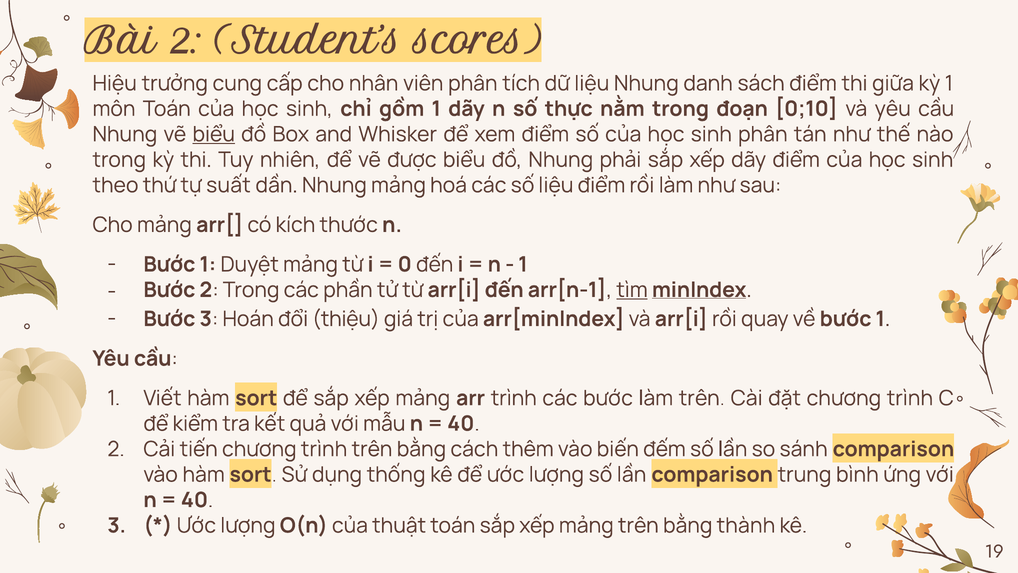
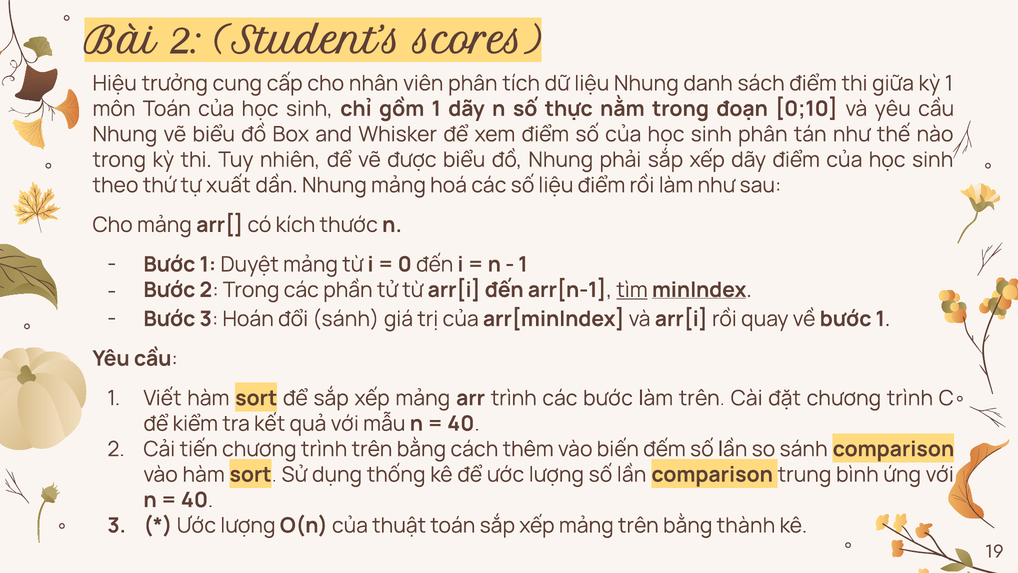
biểu at (214, 134) underline: present -> none
suất: suất -> xuất
đổi thiệu: thiệu -> sánh
